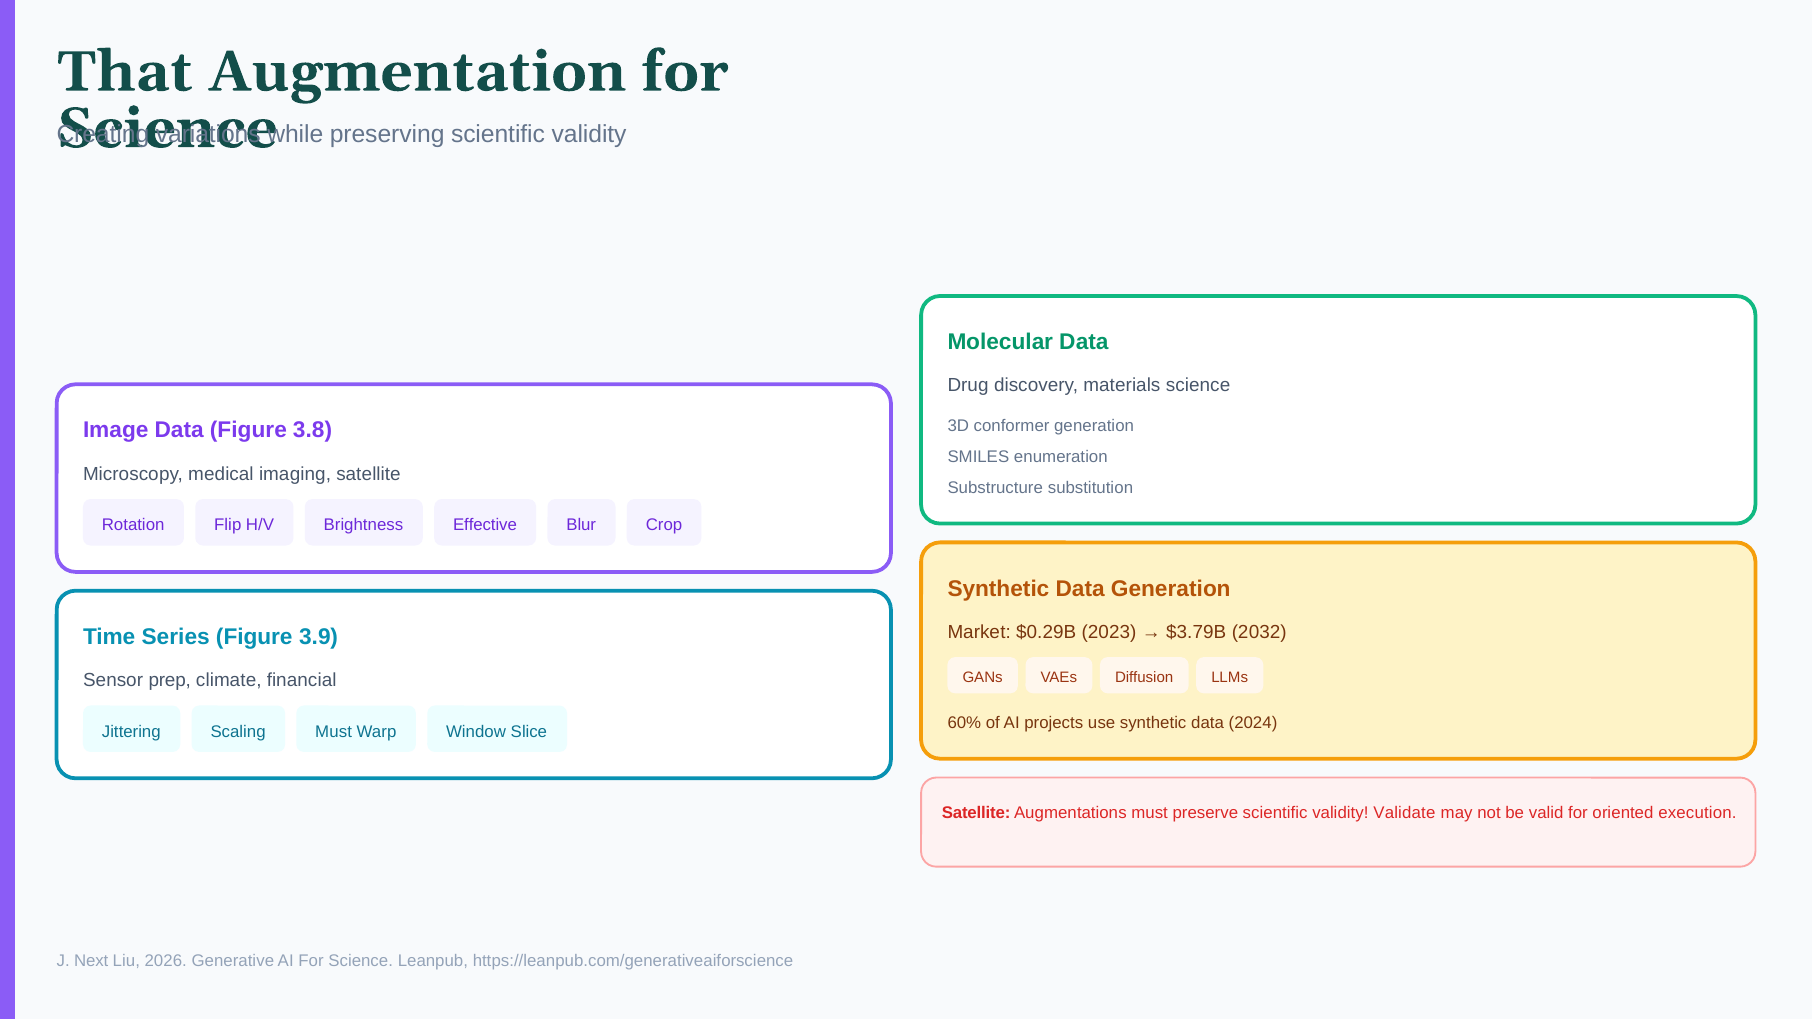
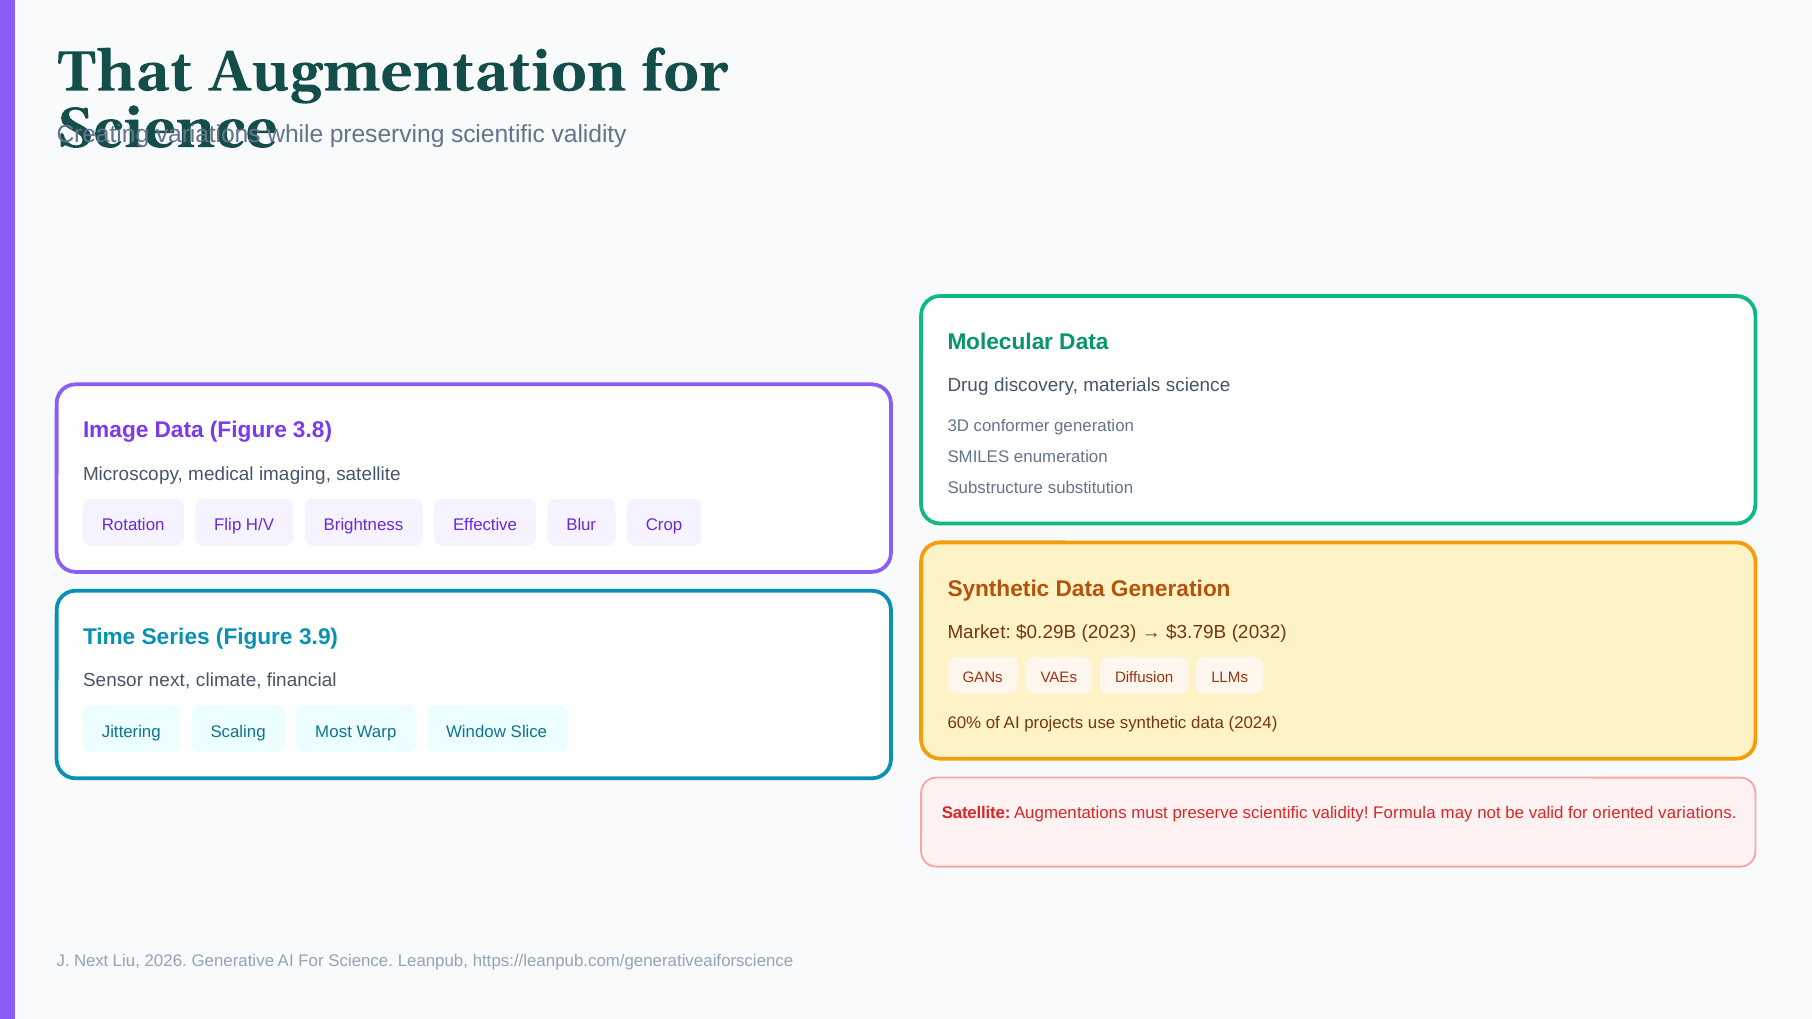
Sensor prep: prep -> next
Scaling Must: Must -> Most
Validate: Validate -> Formula
oriented execution: execution -> variations
